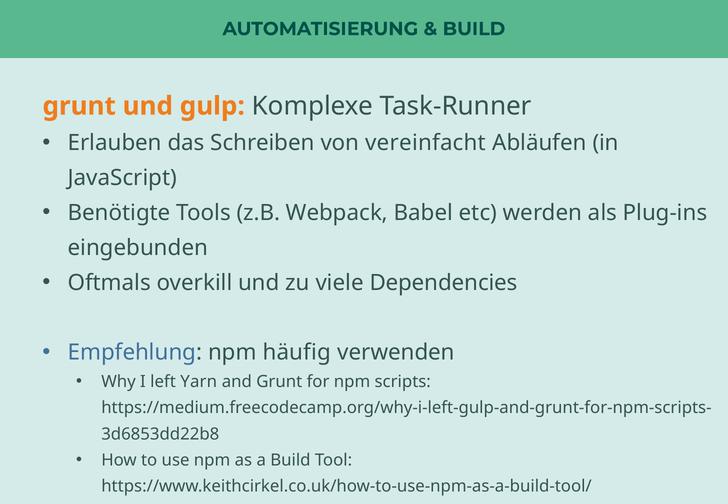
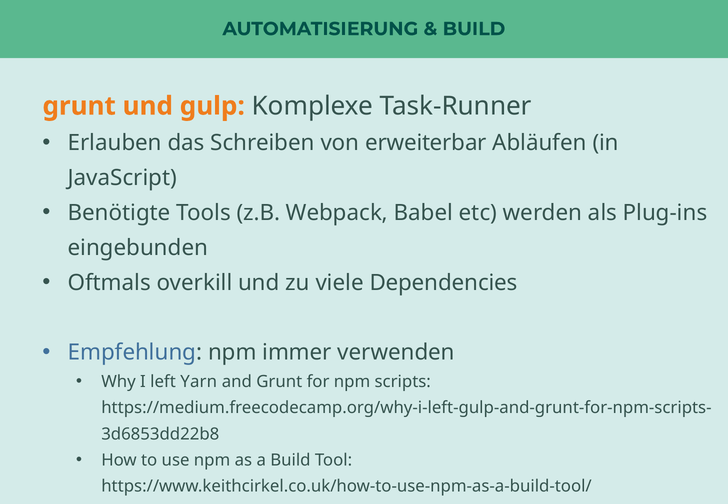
vereinfacht: vereinfacht -> erweiterbar
häufig: häufig -> immer
